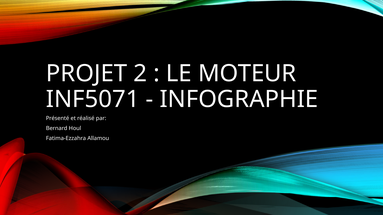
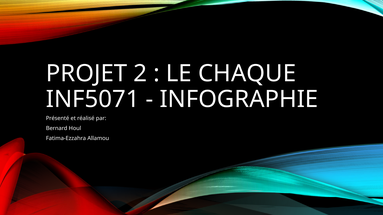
MOTEUR: MOTEUR -> CHAQUE
